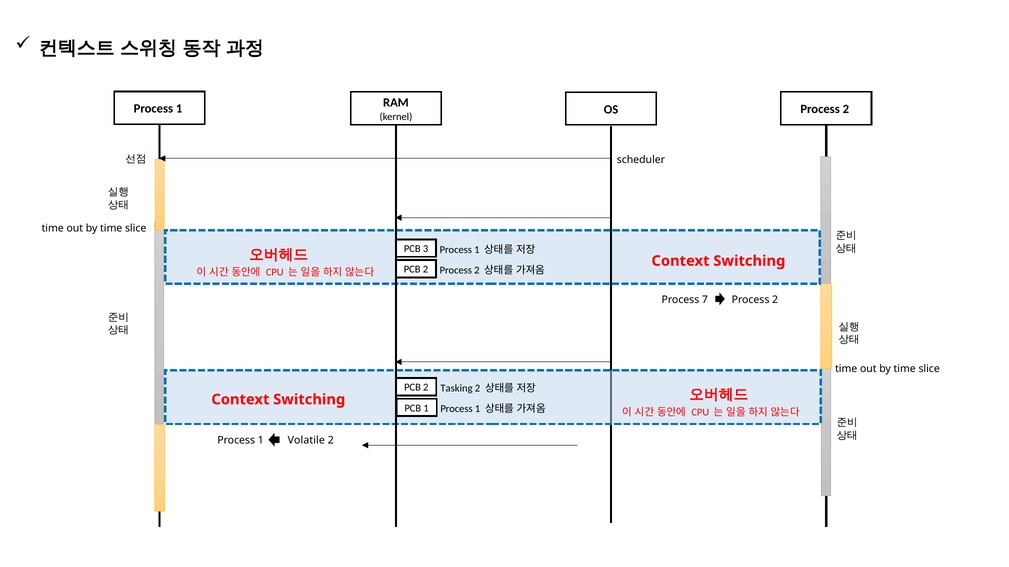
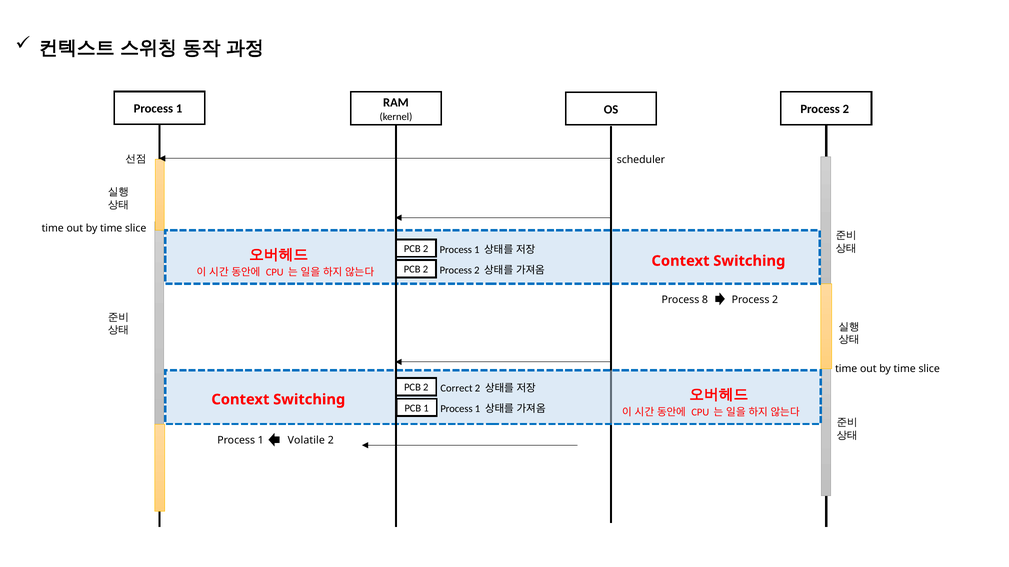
3 at (426, 249): 3 -> 2
7: 7 -> 8
Tasking: Tasking -> Correct
